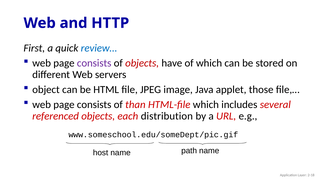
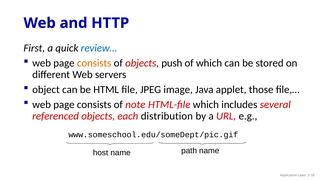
consists at (94, 63) colour: purple -> orange
have: have -> push
than: than -> note
